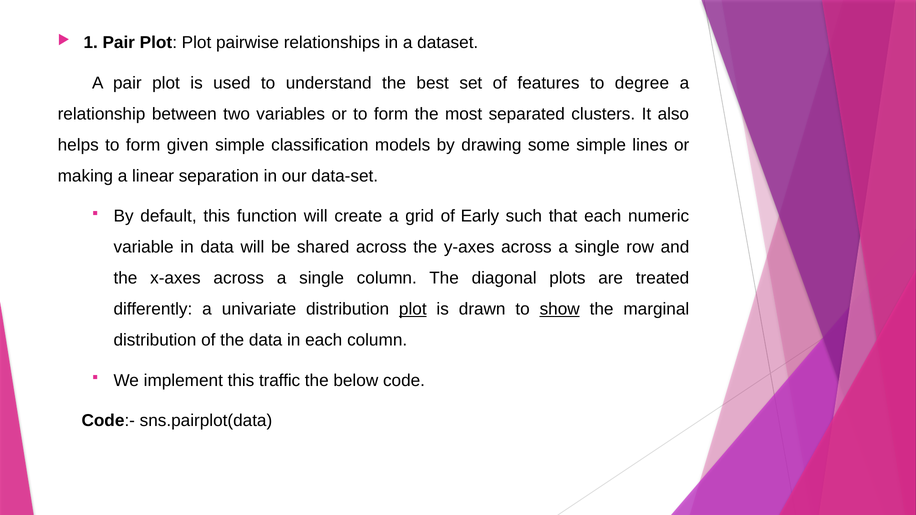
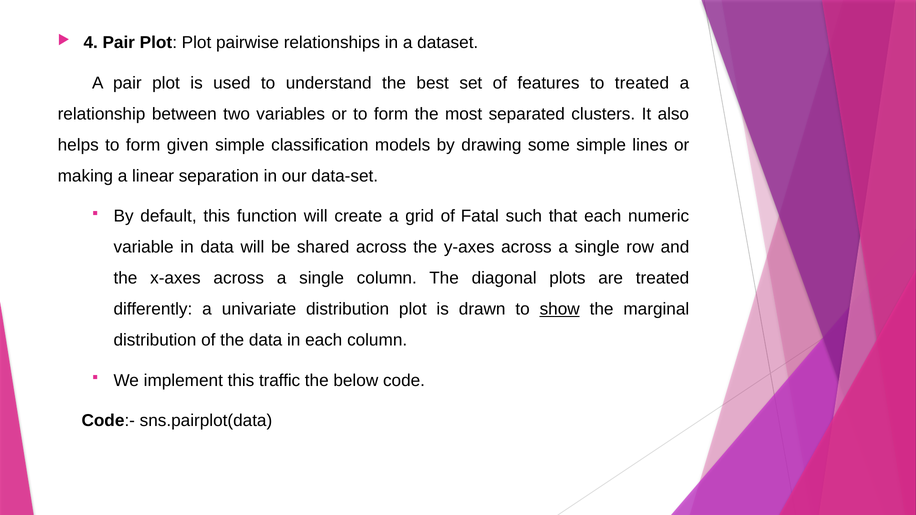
1: 1 -> 4
to degree: degree -> treated
Early: Early -> Fatal
plot at (413, 309) underline: present -> none
